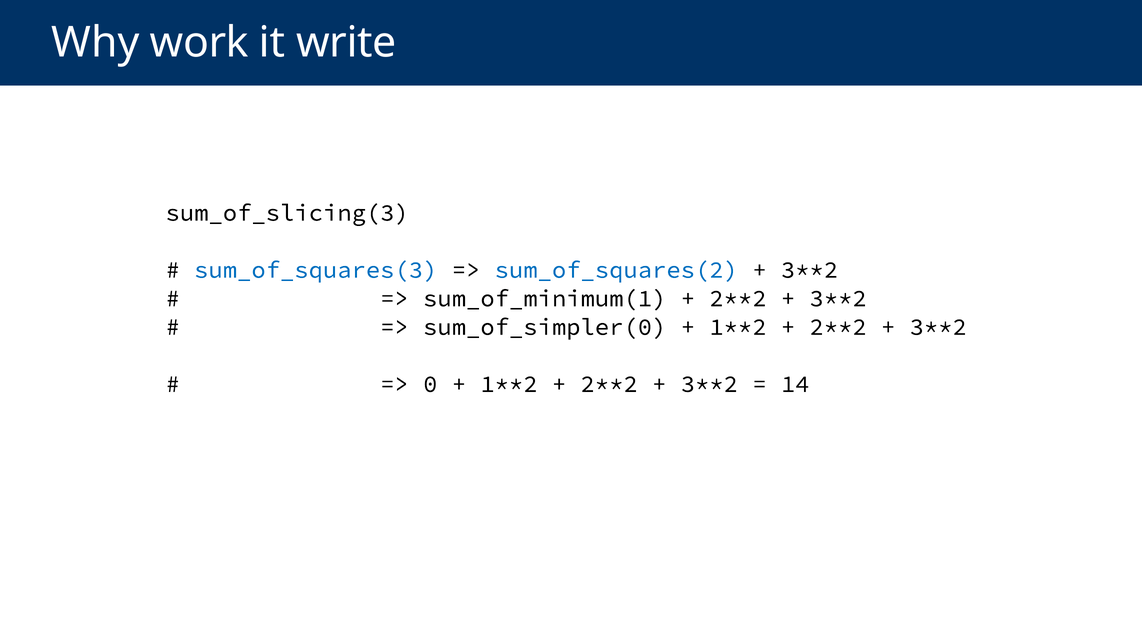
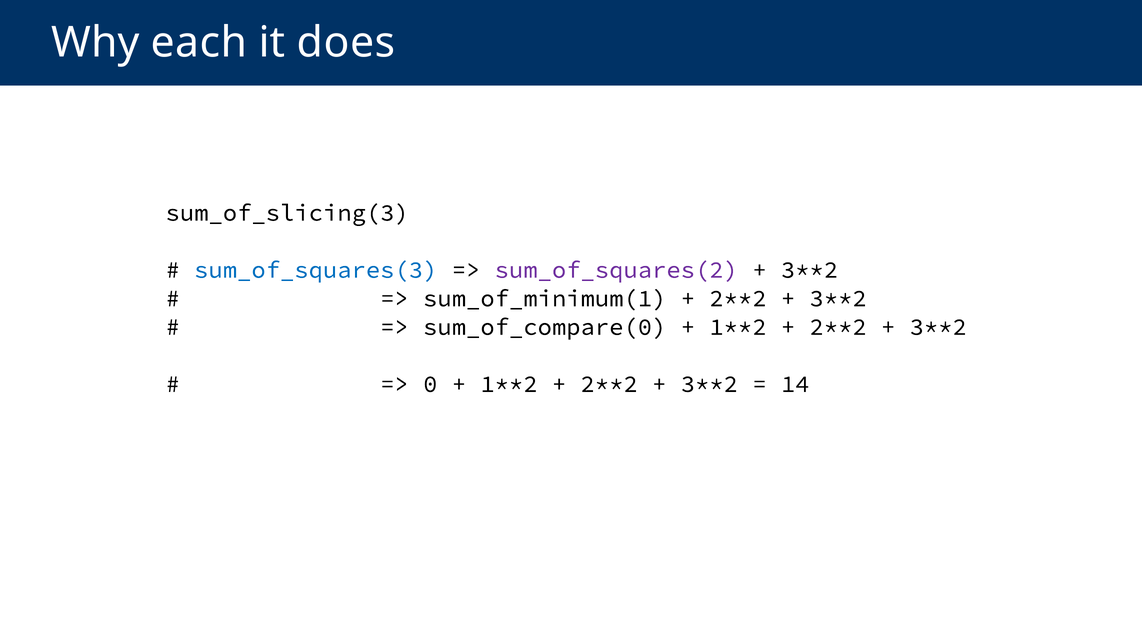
work: work -> each
write: write -> does
sum_of_squares(2 colour: blue -> purple
sum_of_simpler(0: sum_of_simpler(0 -> sum_of_compare(0
